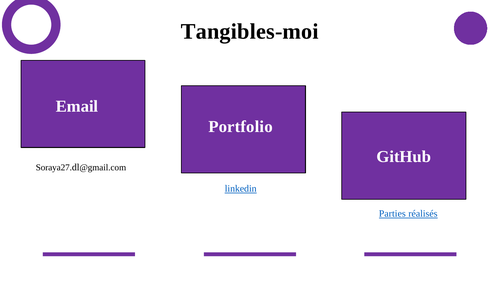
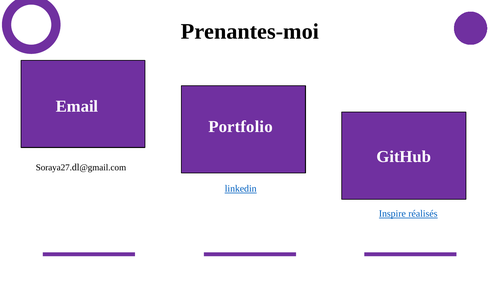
Tangibles-moi: Tangibles-moi -> Prenantes-moi
Parties: Parties -> Inspire
